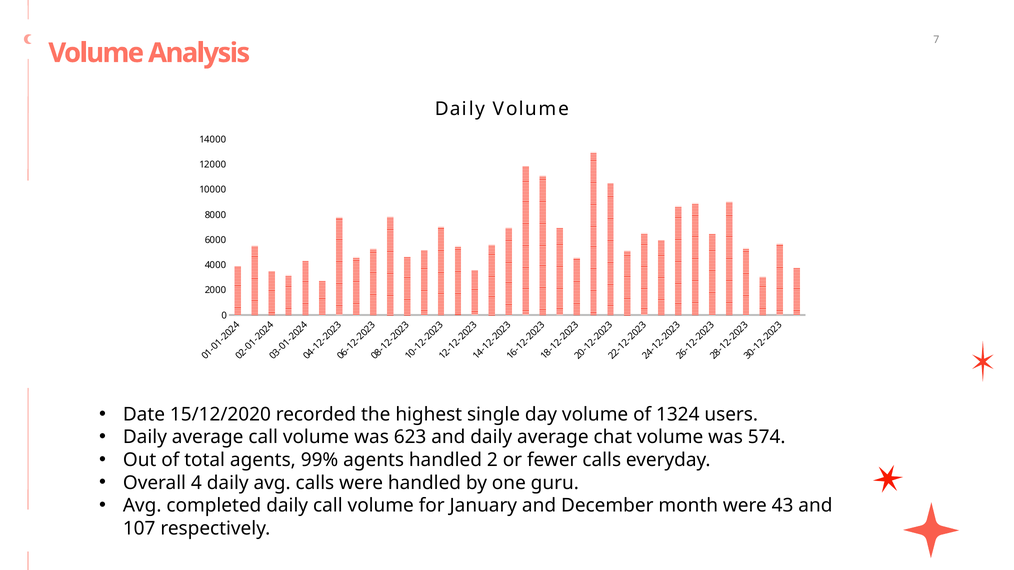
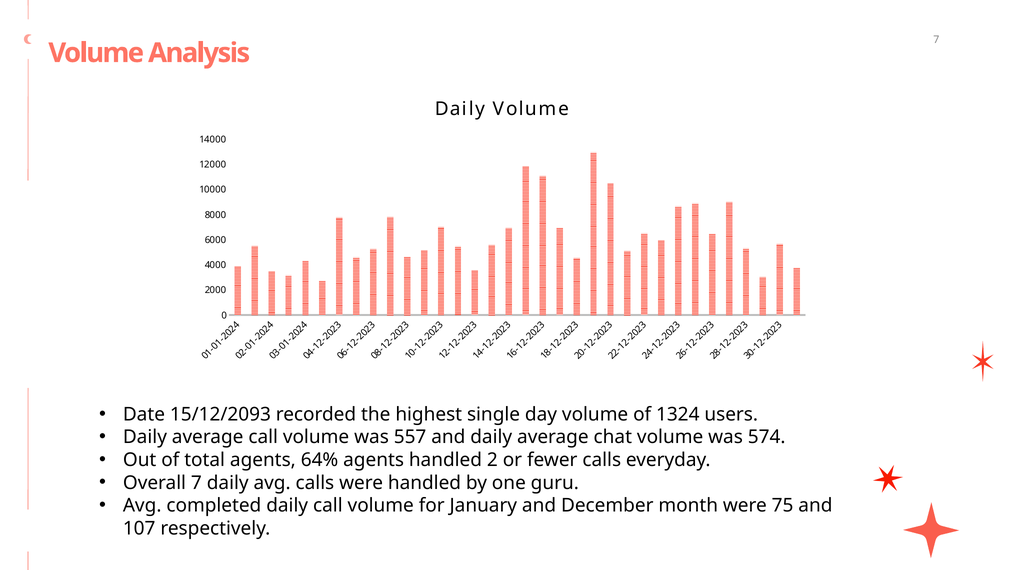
15/12/2020: 15/12/2020 -> 15/12/2093
623: 623 -> 557
99%: 99% -> 64%
Overall 4: 4 -> 7
43: 43 -> 75
